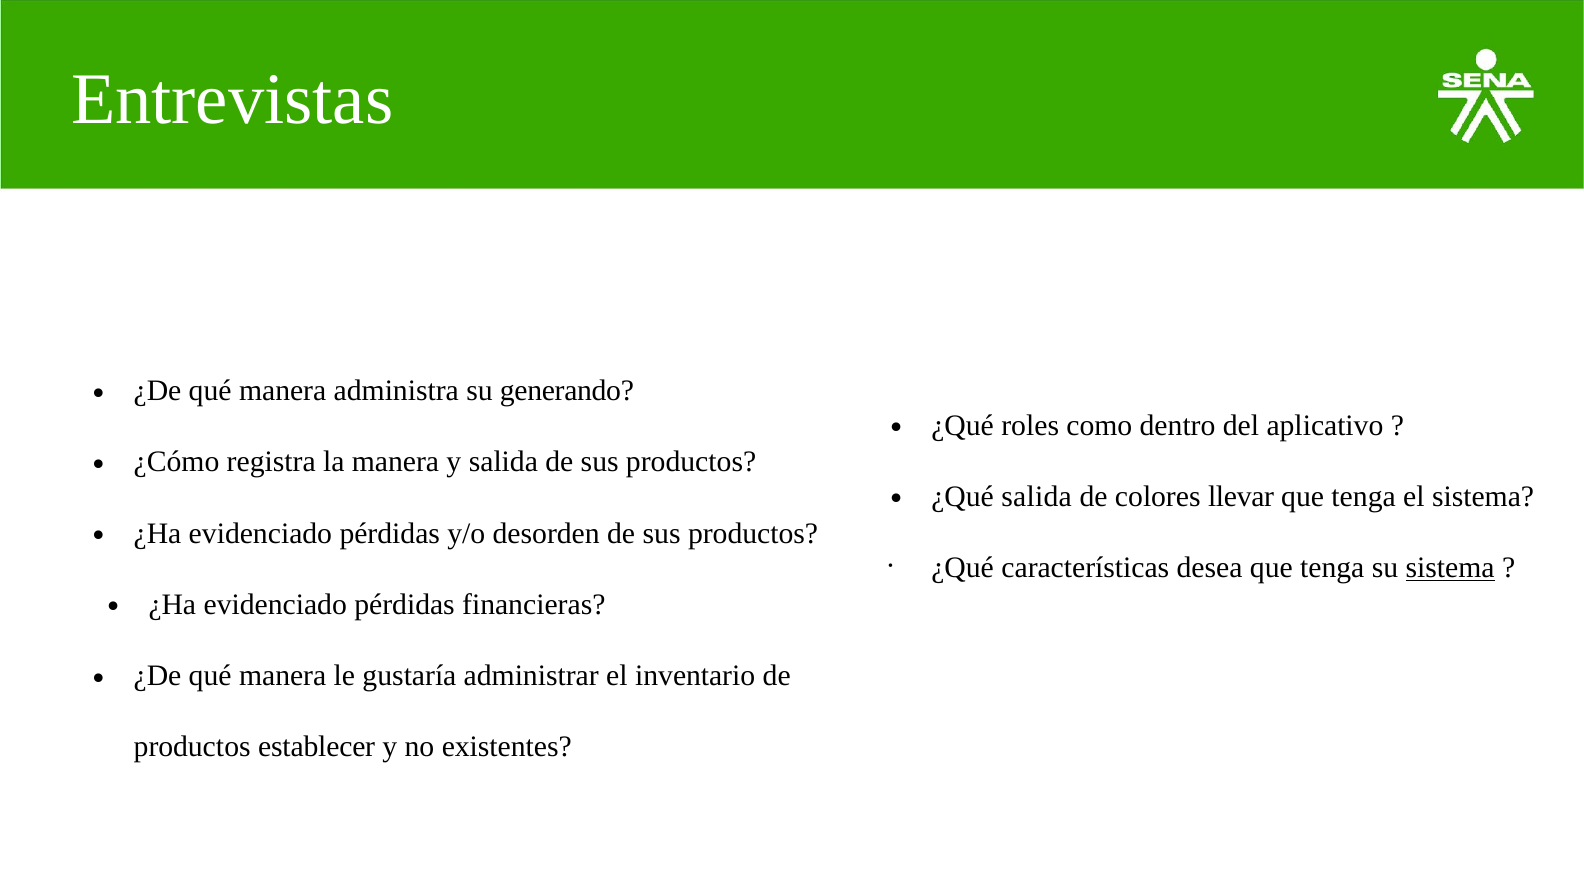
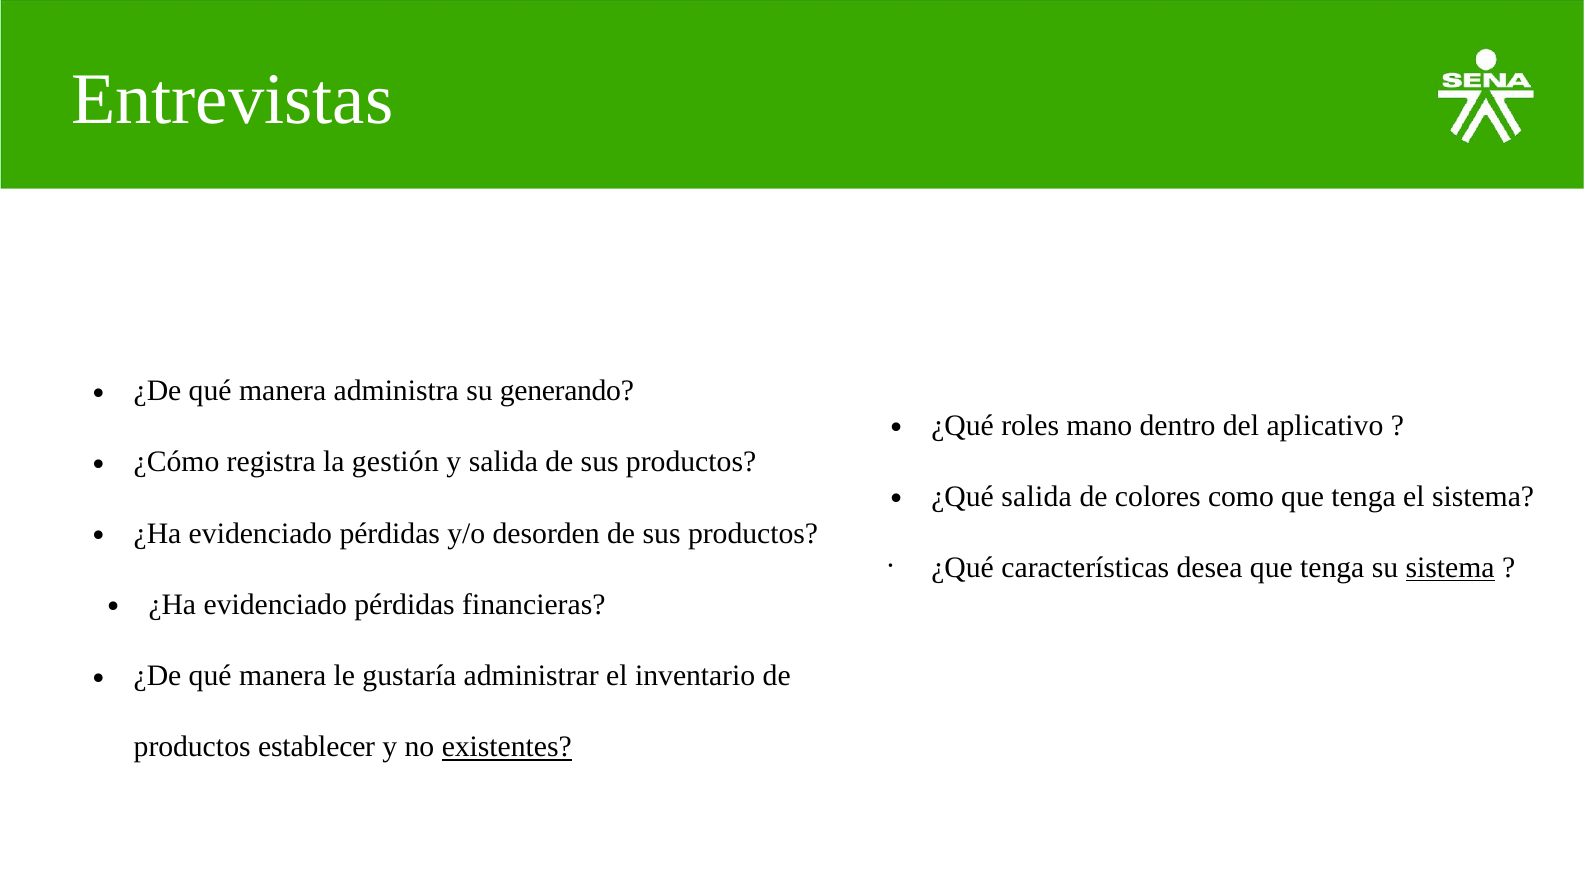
como: como -> mano
la manera: manera -> gestión
llevar: llevar -> como
existentes underline: none -> present
